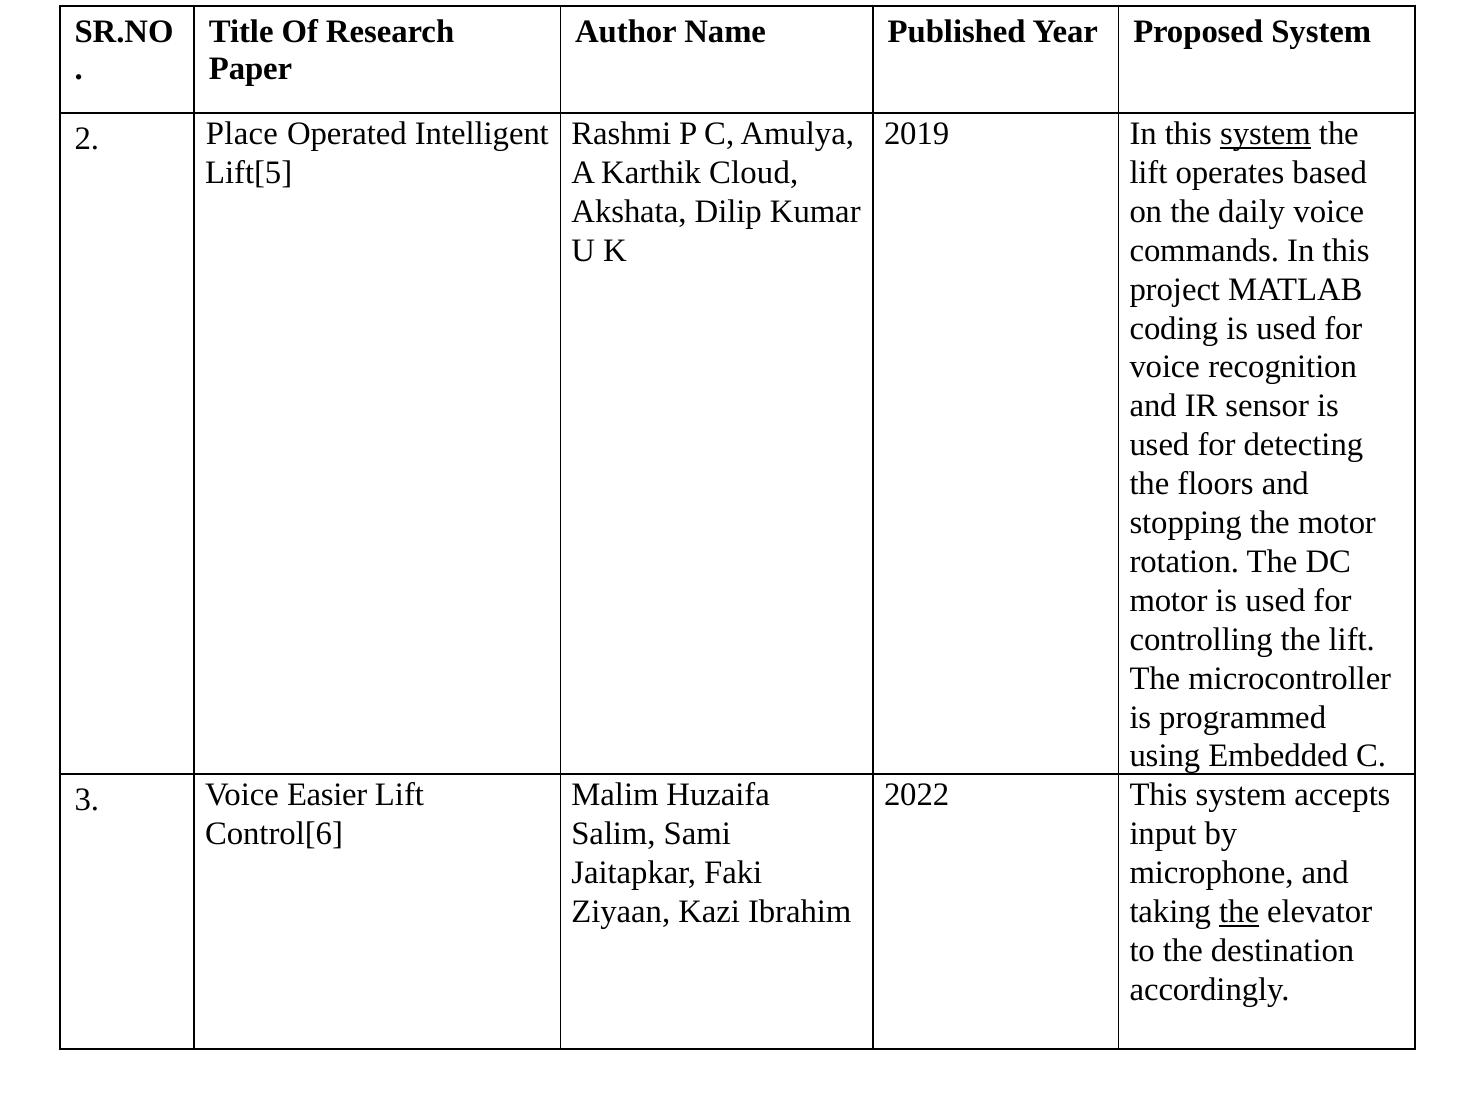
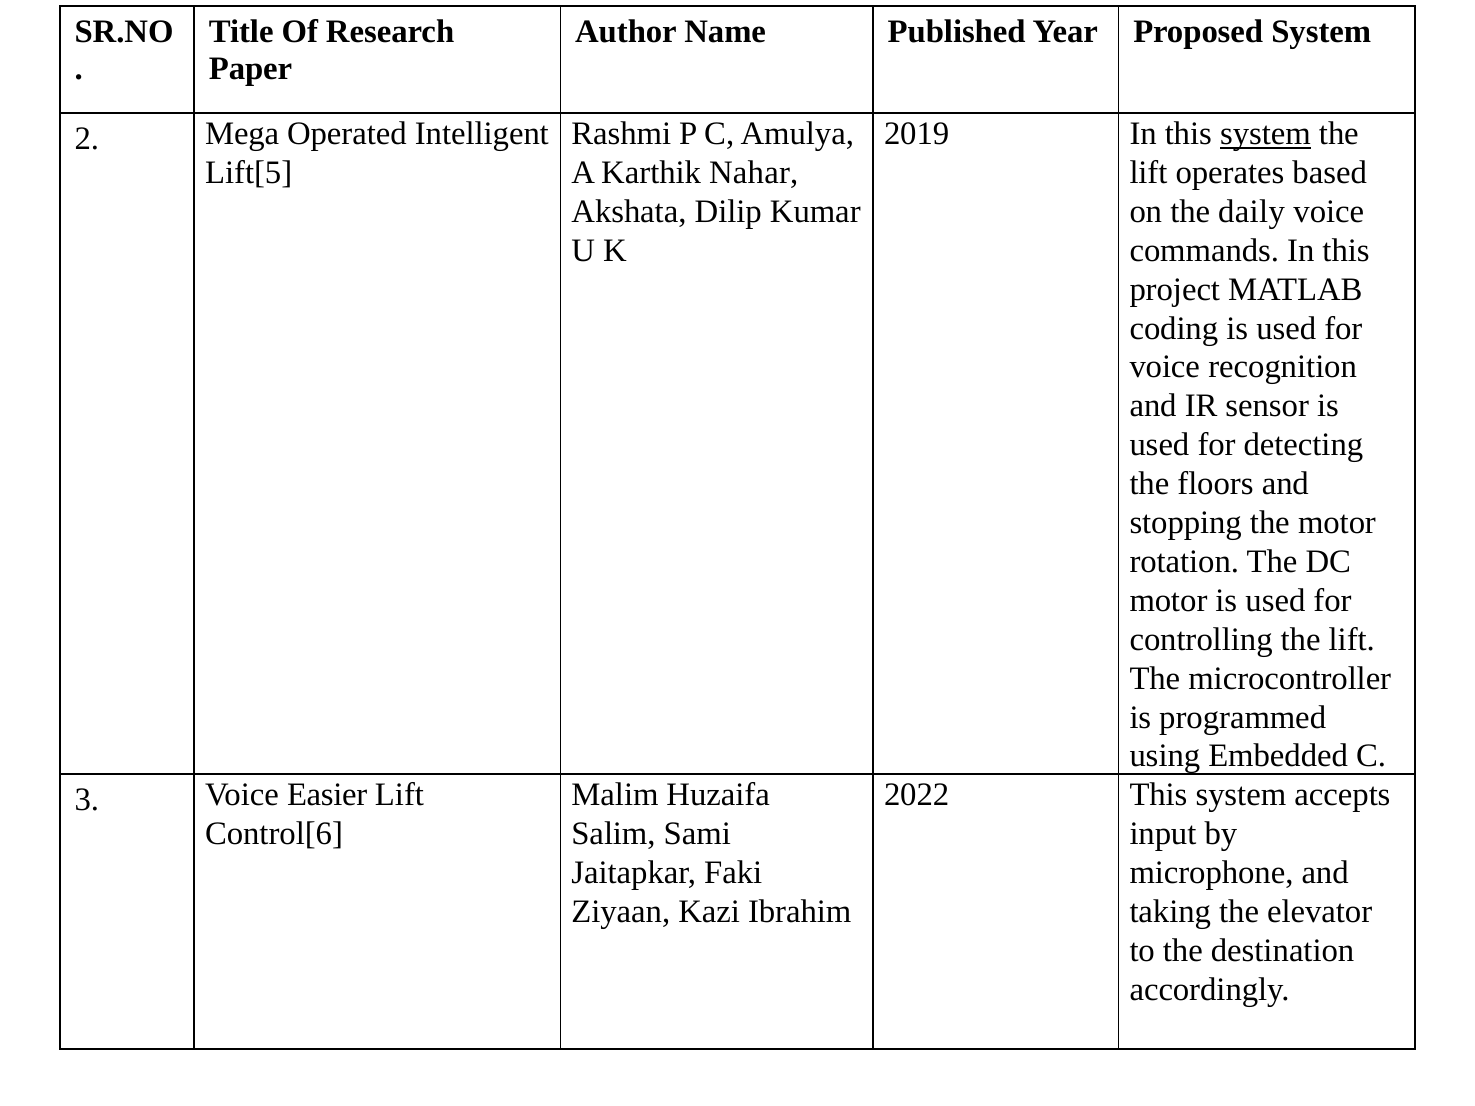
Place: Place -> Mega
Cloud: Cloud -> Nahar
the at (1239, 912) underline: present -> none
